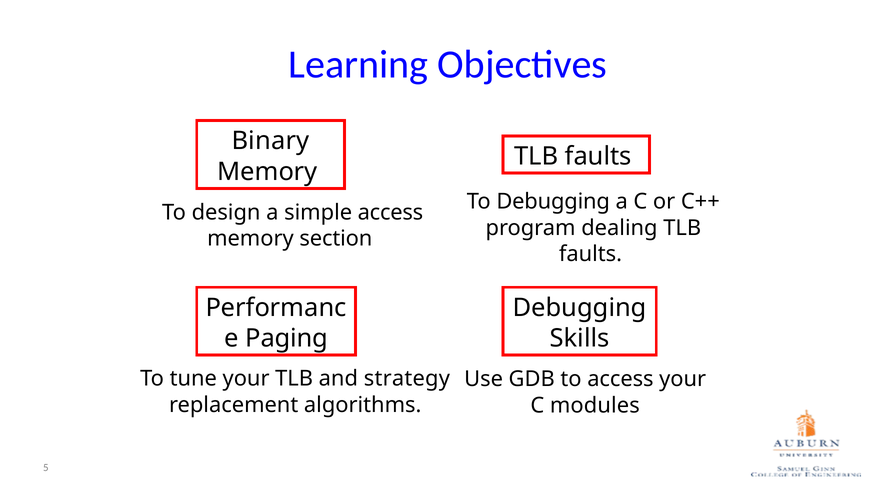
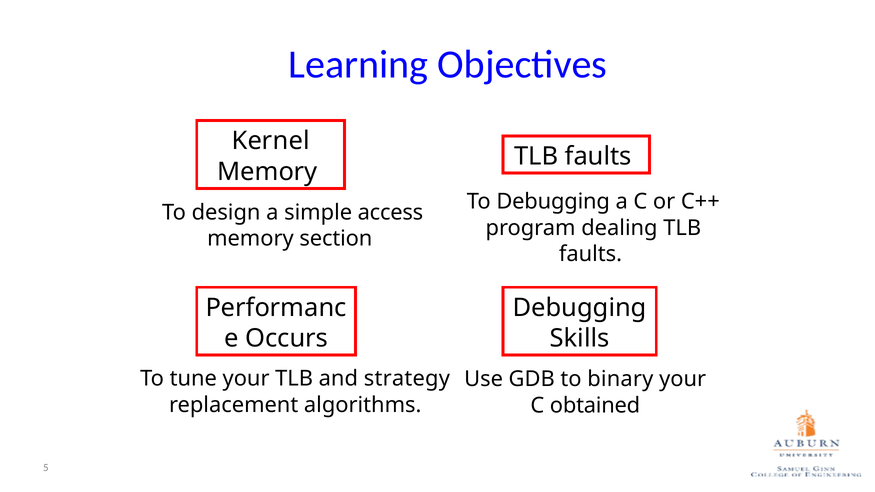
Binary: Binary -> Kernel
Paging: Paging -> Occurs
to access: access -> binary
modules: modules -> obtained
